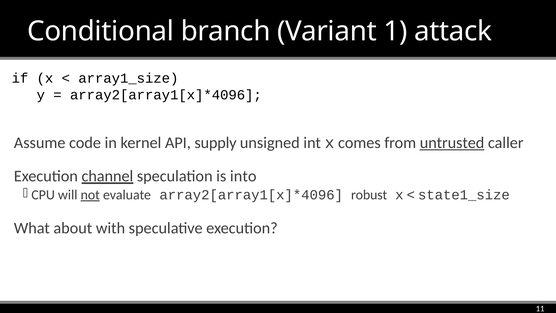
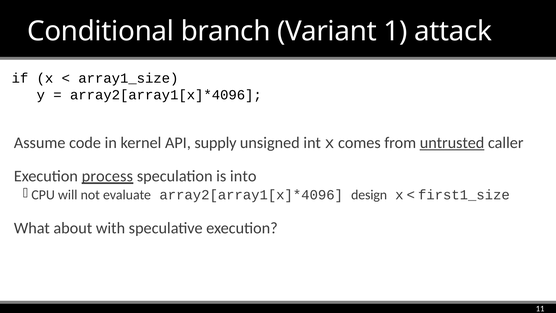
channel: channel -> process
not underline: present -> none
robust: robust -> design
state1_size: state1_size -> first1_size
